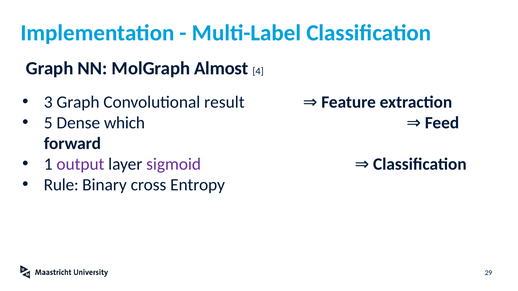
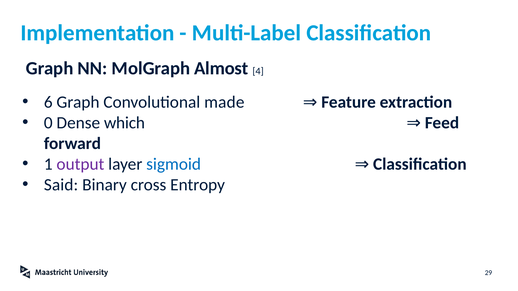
3: 3 -> 6
result: result -> made
5: 5 -> 0
sigmoid colour: purple -> blue
Rule: Rule -> Said
